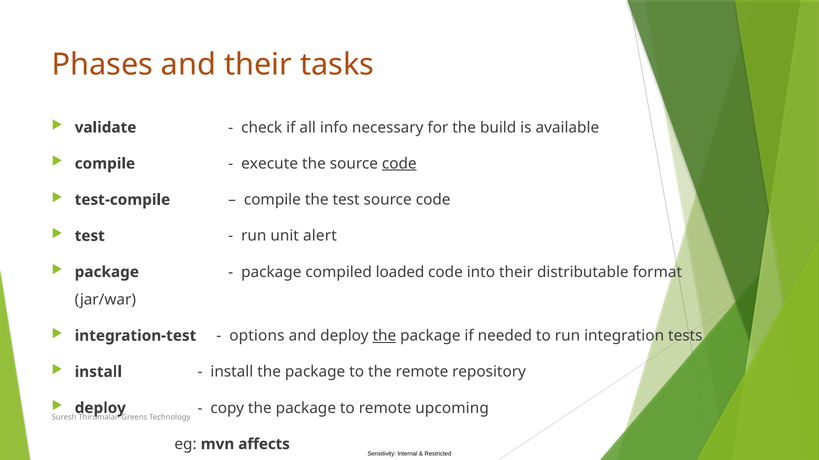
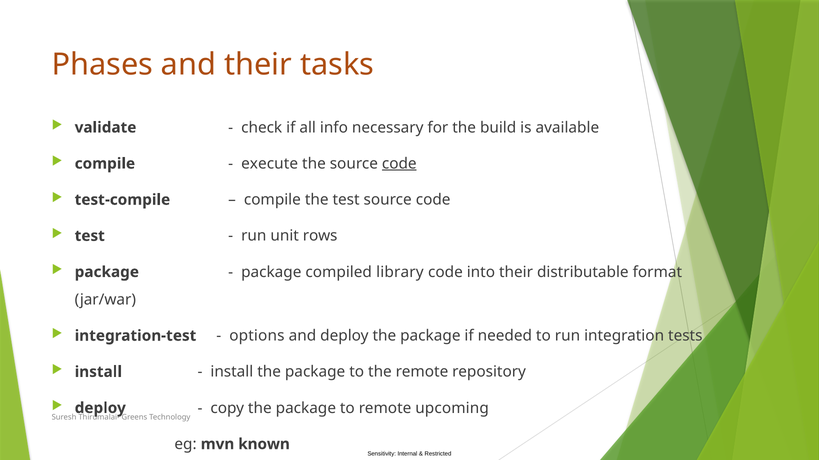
alert: alert -> rows
loaded: loaded -> library
the at (384, 336) underline: present -> none
affects: affects -> known
